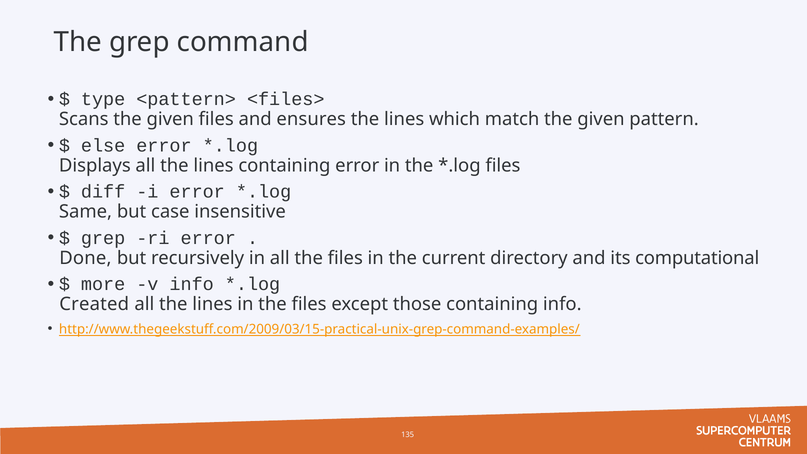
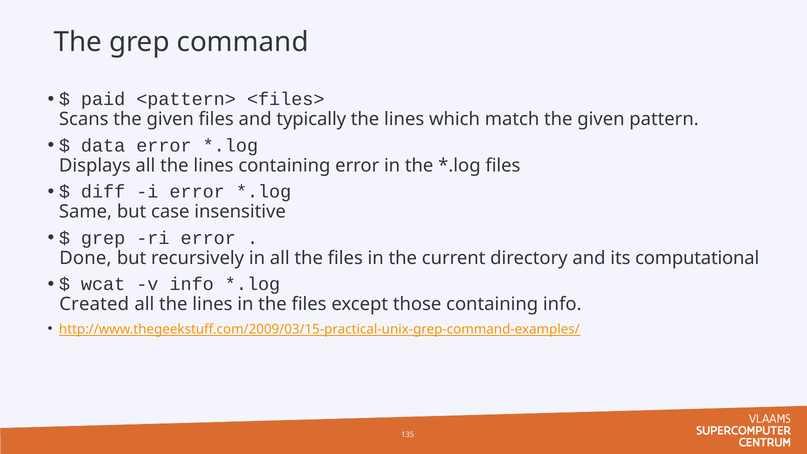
type: type -> paid
ensures: ensures -> typically
else: else -> data
more: more -> wcat
